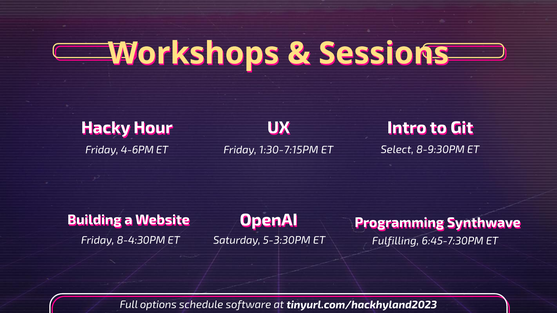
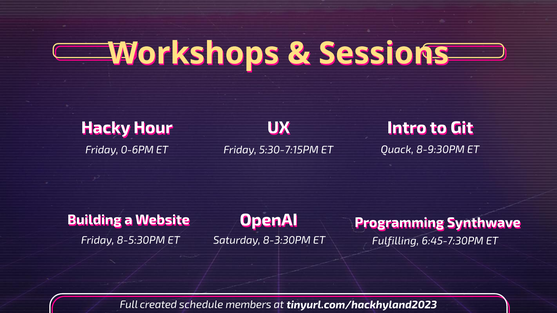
1:30-7:15PM: 1:30-7:15PM -> 5:30-7:15PM
Select: Select -> Quack
4-6PM: 4-6PM -> 0-6PM
8-4:30PM: 8-4:30PM -> 8-5:30PM
5-3:30PM: 5-3:30PM -> 8-3:30PM
options: options -> created
software: software -> members
